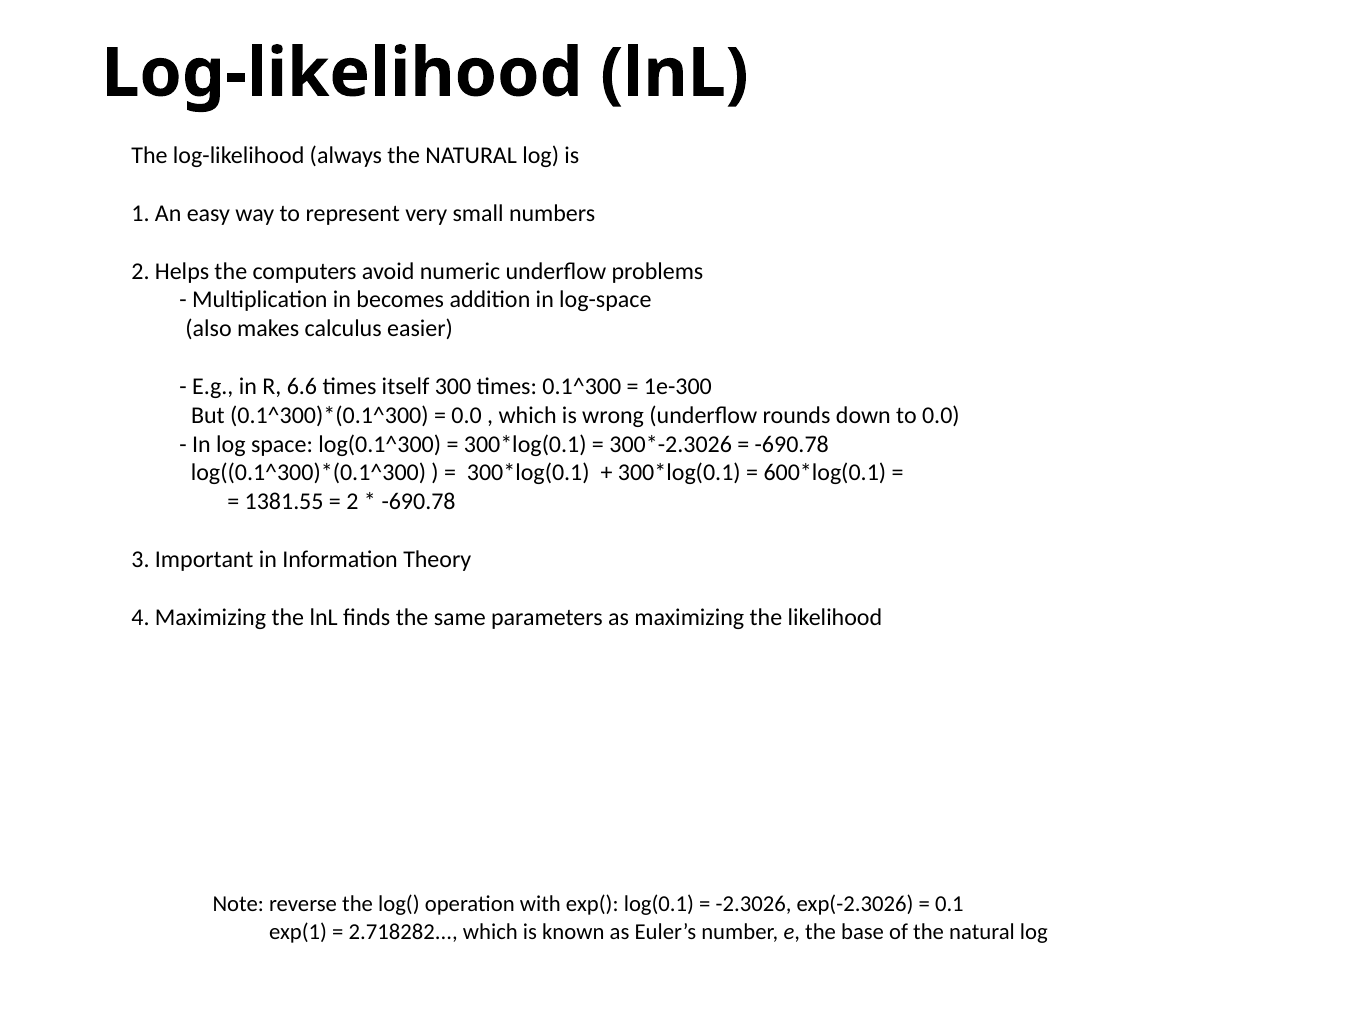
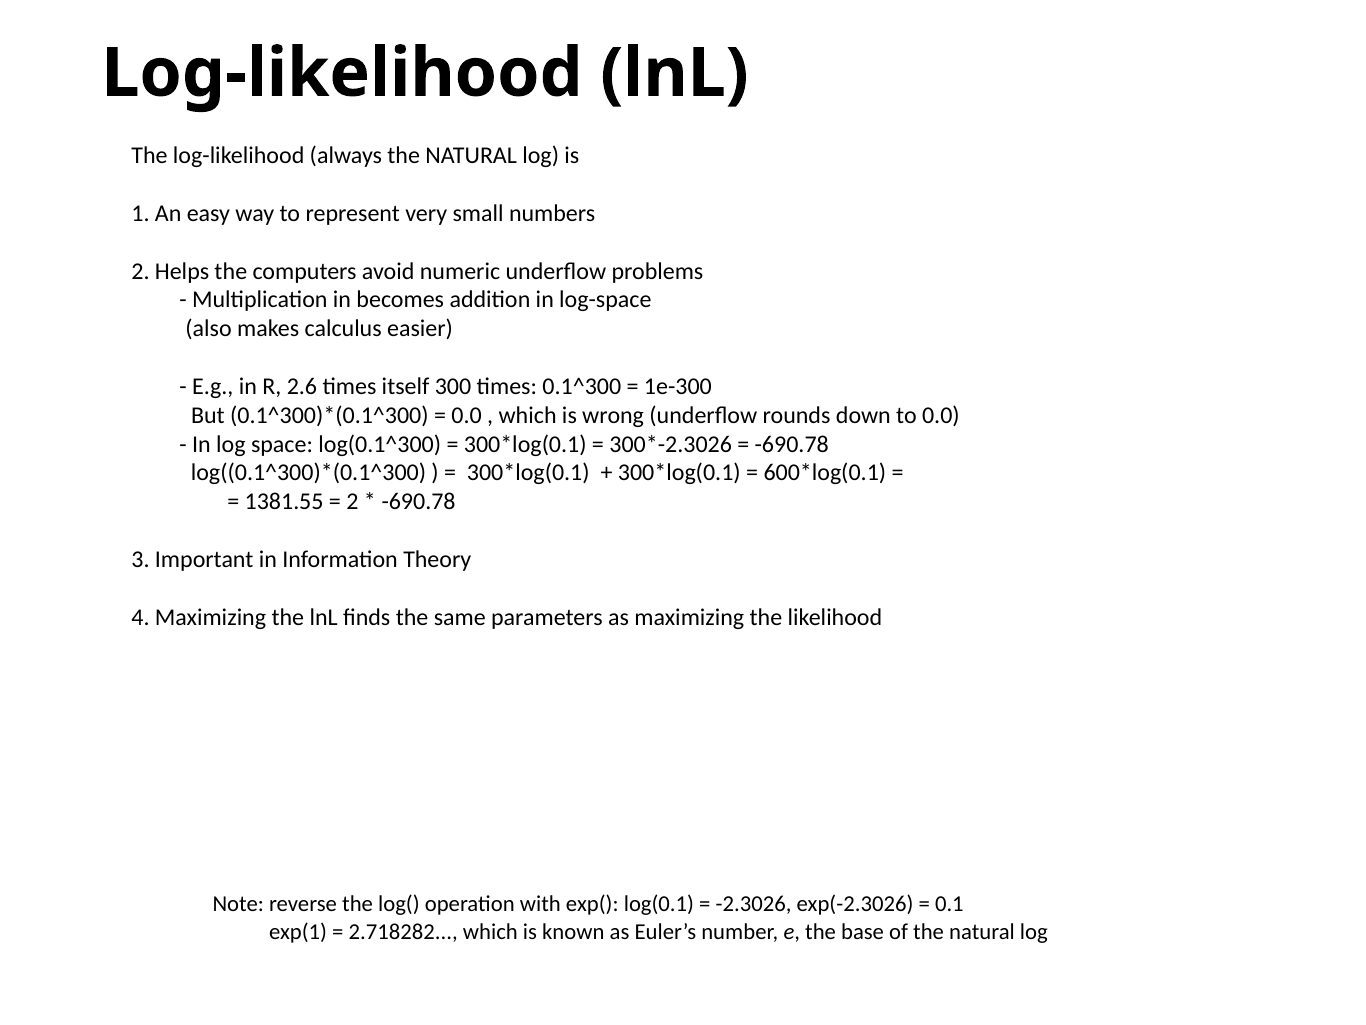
6.6: 6.6 -> 2.6
